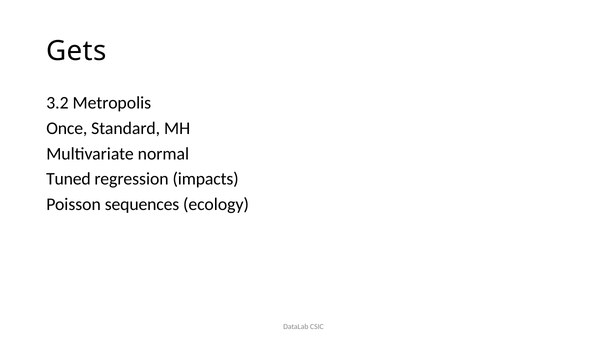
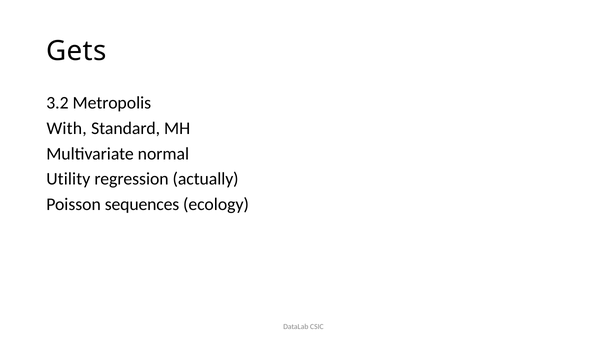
Once: Once -> With
Tuned: Tuned -> Utility
impacts: impacts -> actually
